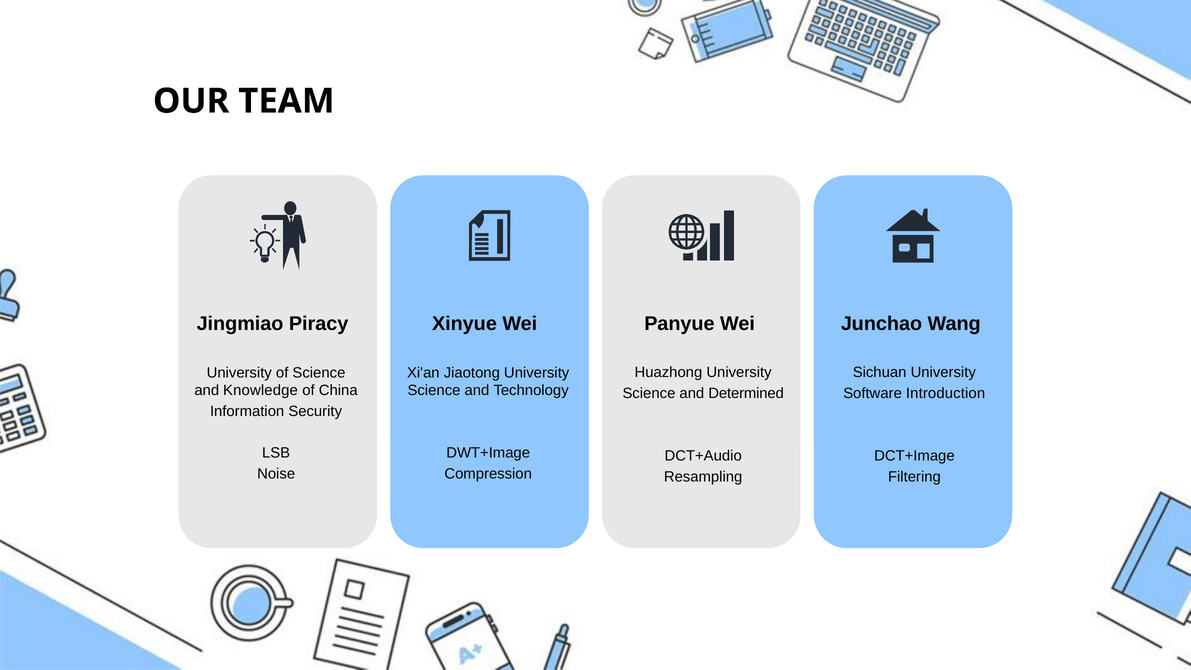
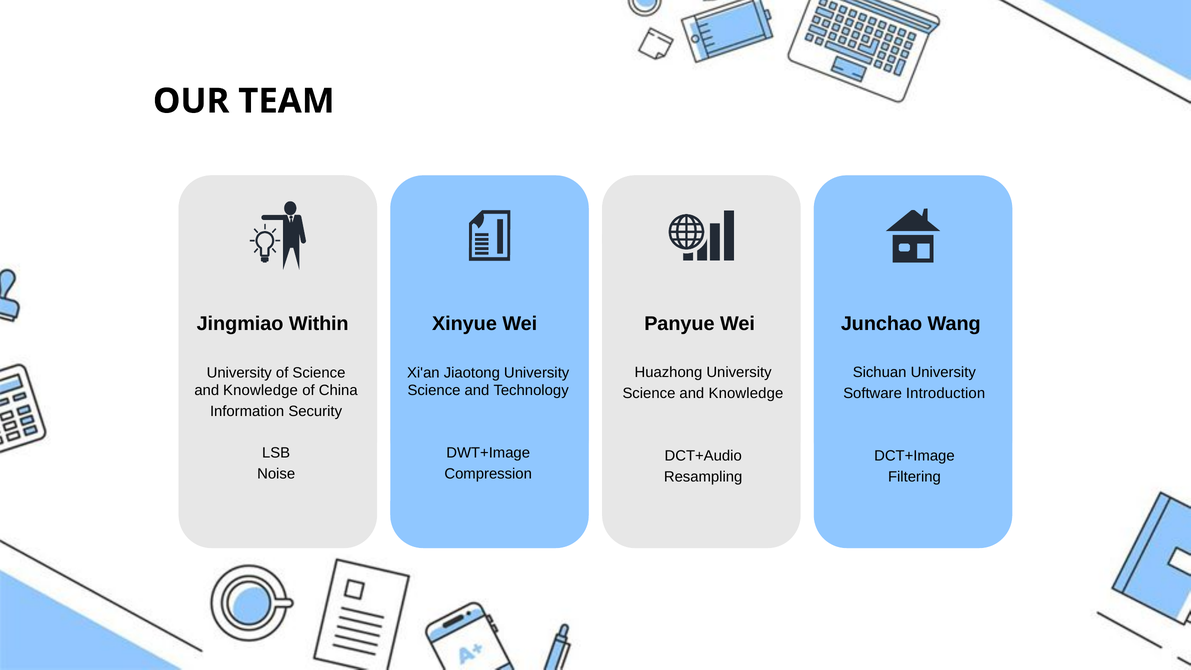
Piracy: Piracy -> Within
Determined at (746, 393): Determined -> Knowledge
